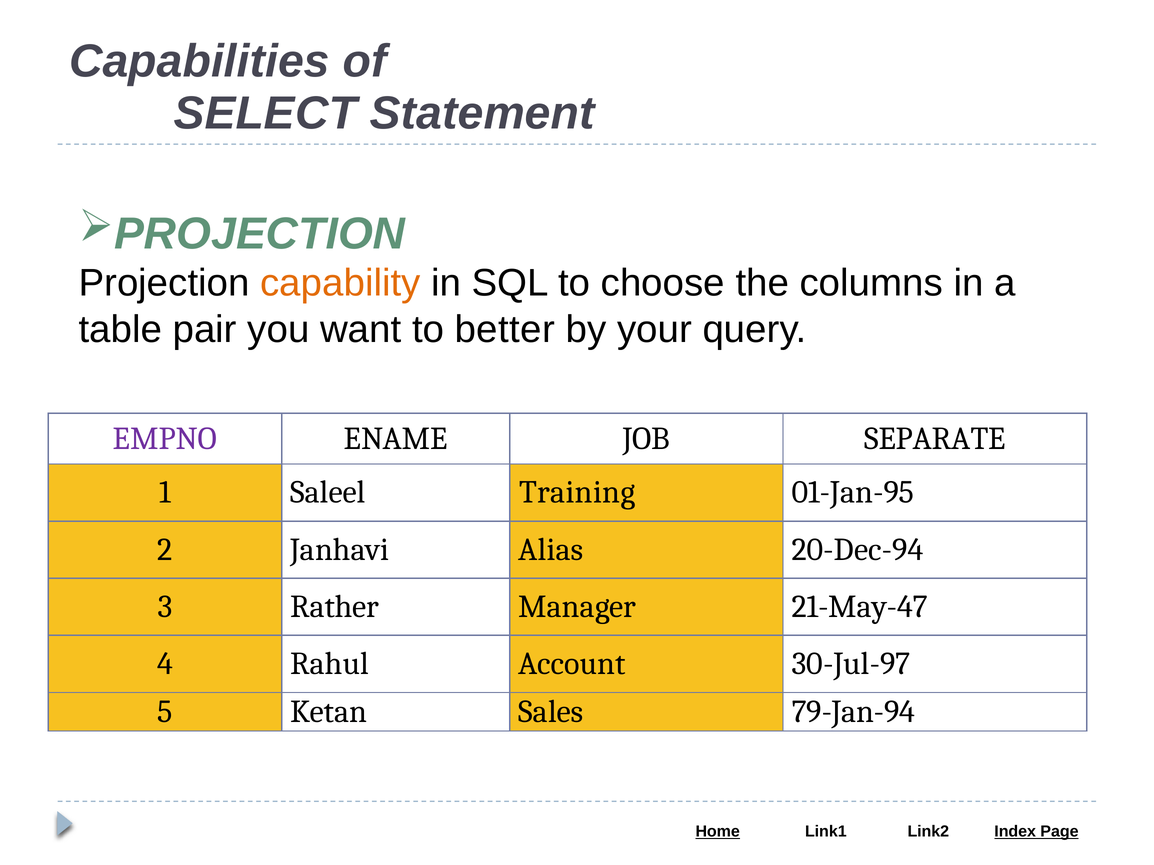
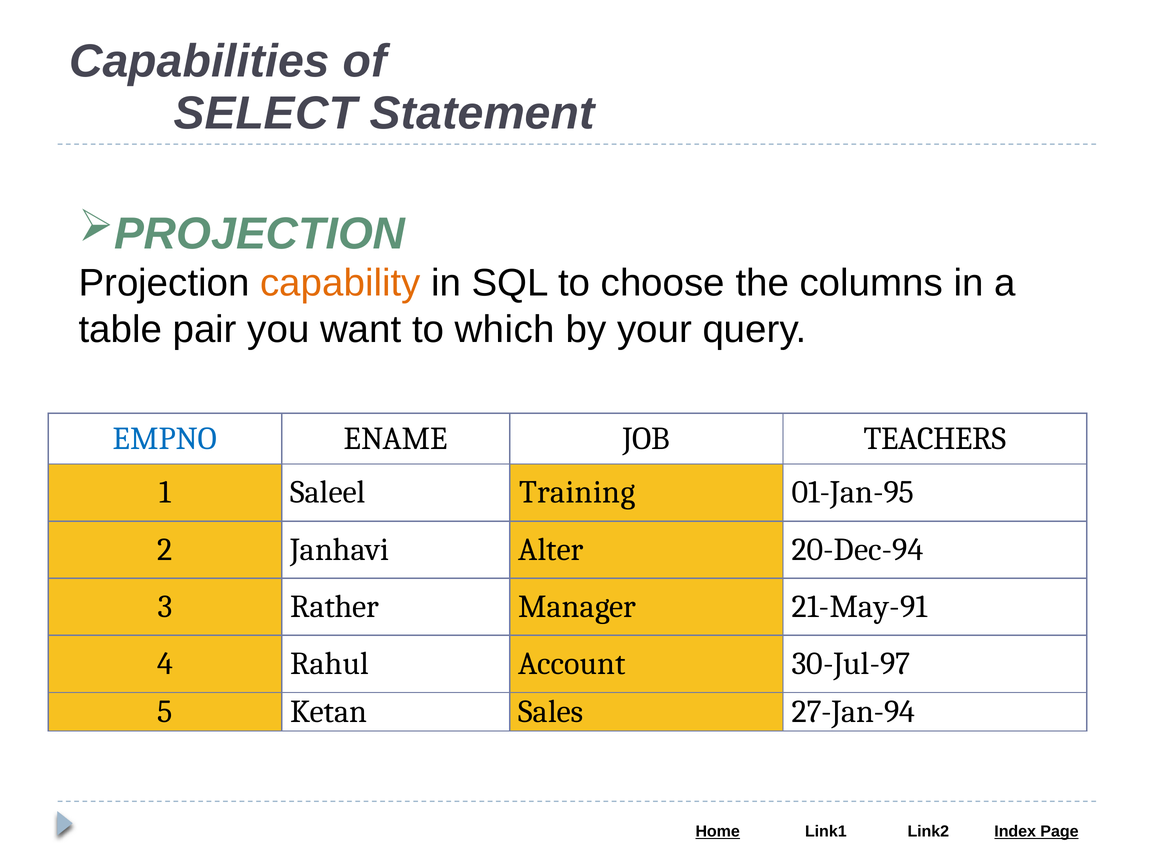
better: better -> which
EMPNO colour: purple -> blue
SEPARATE: SEPARATE -> TEACHERS
Alias: Alias -> Alter
21-May-47: 21-May-47 -> 21-May-91
79-Jan-94: 79-Jan-94 -> 27-Jan-94
